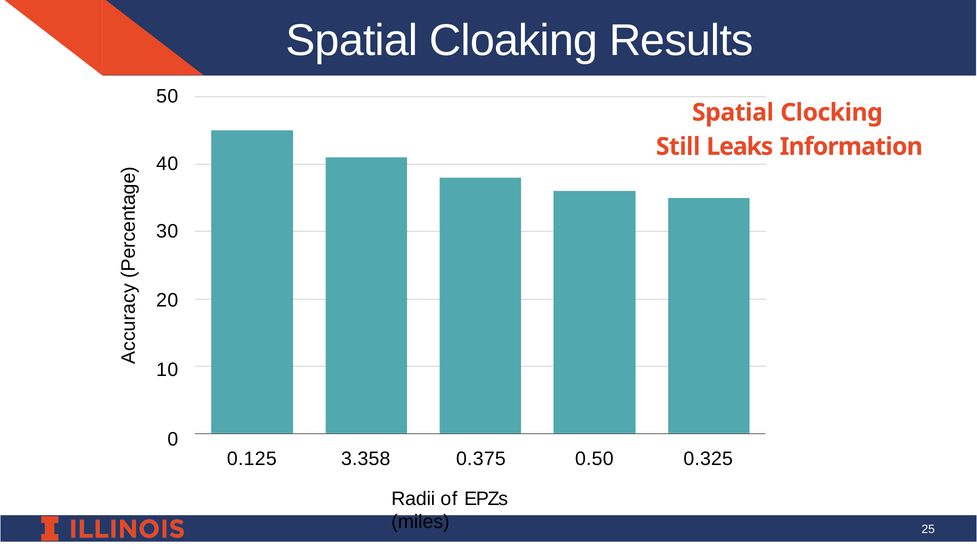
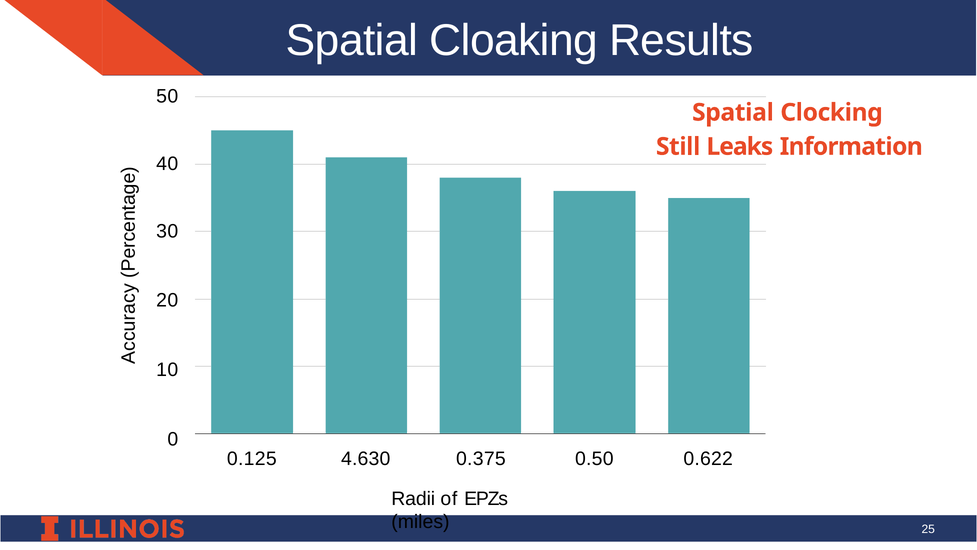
3.358: 3.358 -> 4.630
0.325: 0.325 -> 0.622
